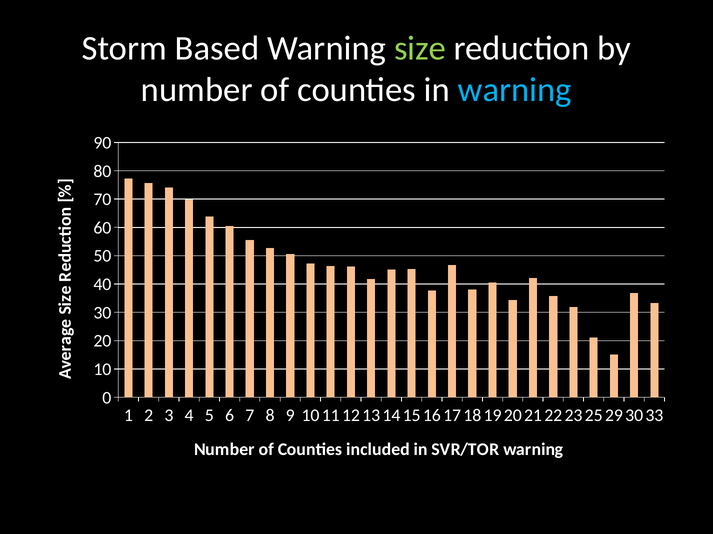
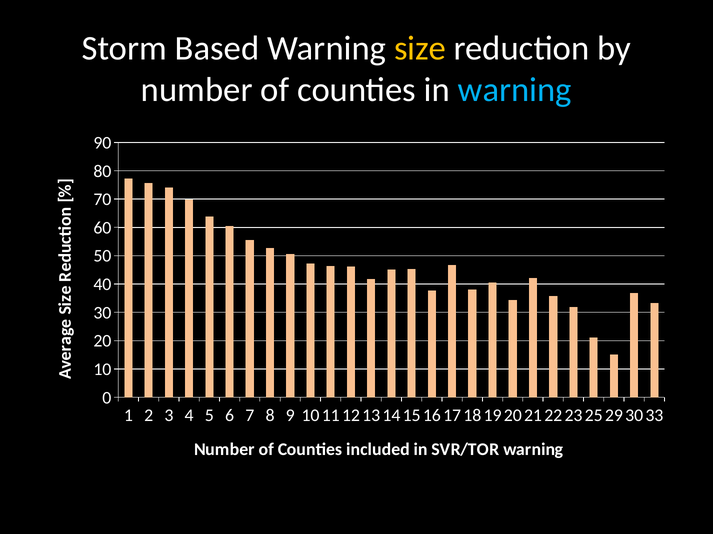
size colour: light green -> yellow
